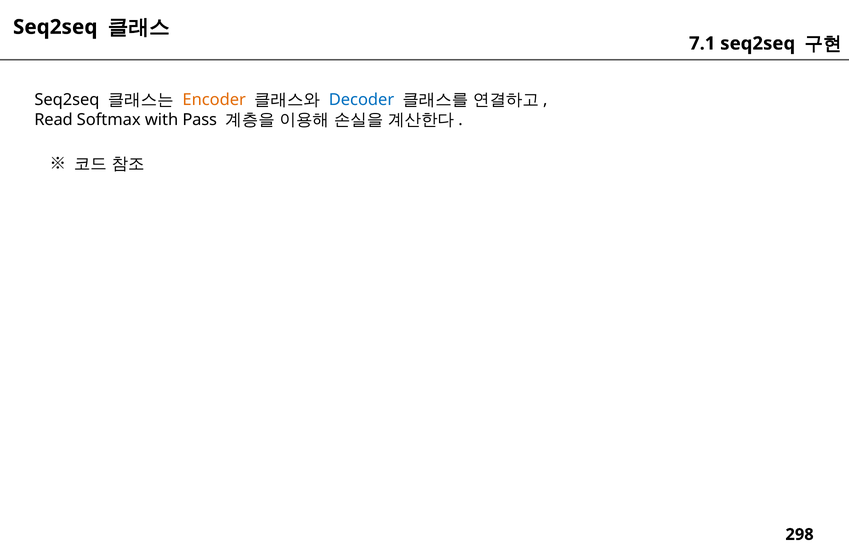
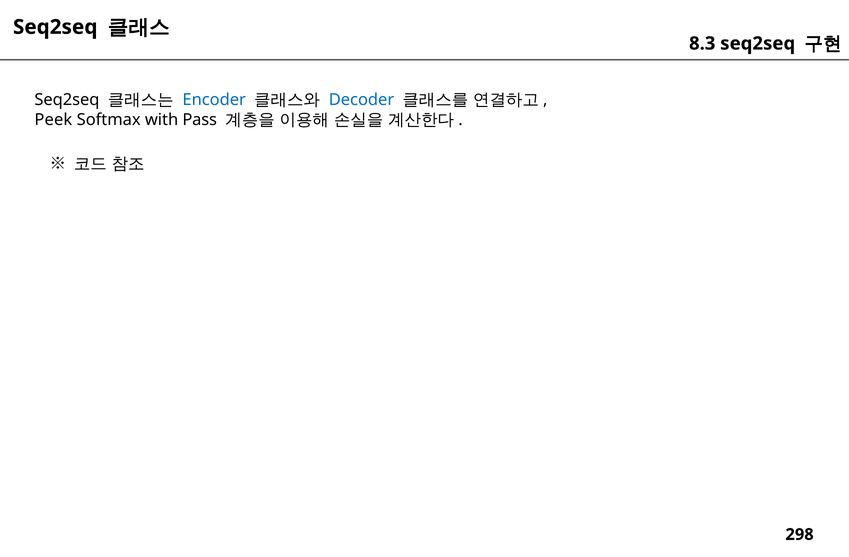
7.1: 7.1 -> 8.3
Encoder colour: orange -> blue
Read: Read -> Peek
